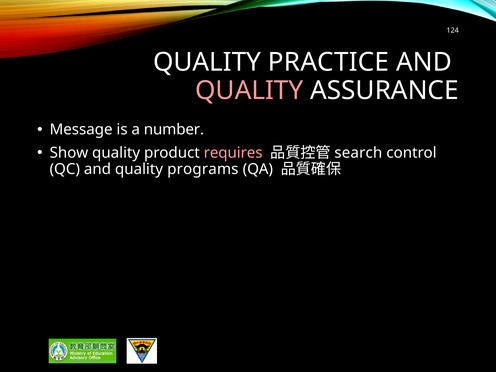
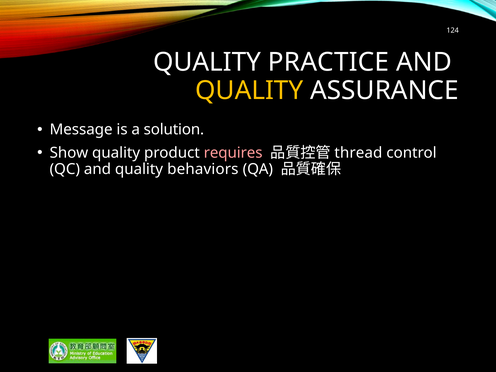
QUALITY at (249, 90) colour: pink -> yellow
number: number -> solution
search: search -> thread
programs: programs -> behaviors
